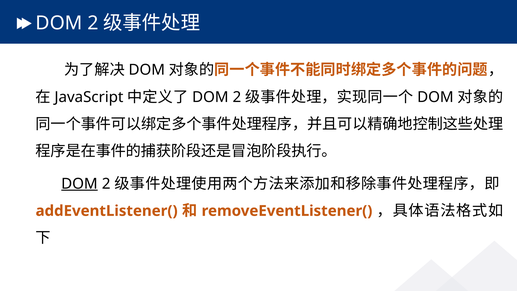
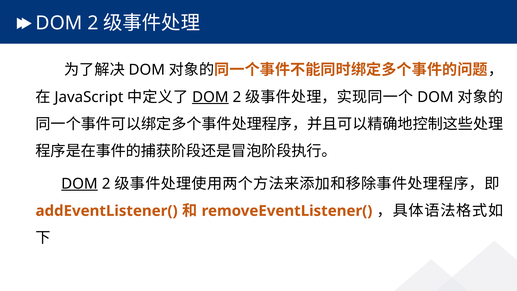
DOM at (210, 97) underline: none -> present
